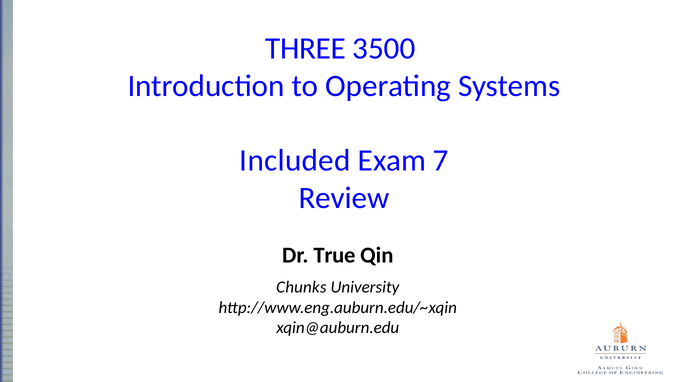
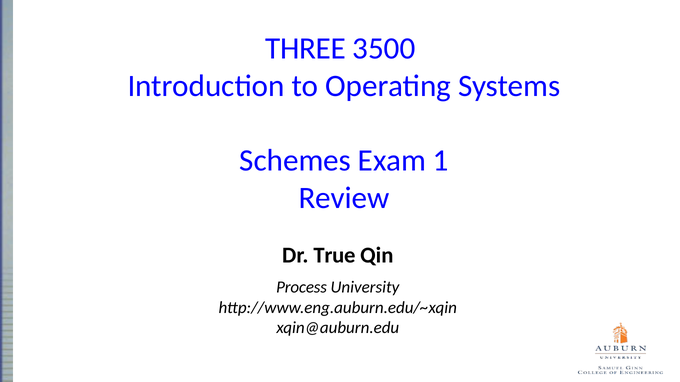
Included: Included -> Schemes
7: 7 -> 1
Chunks: Chunks -> Process
